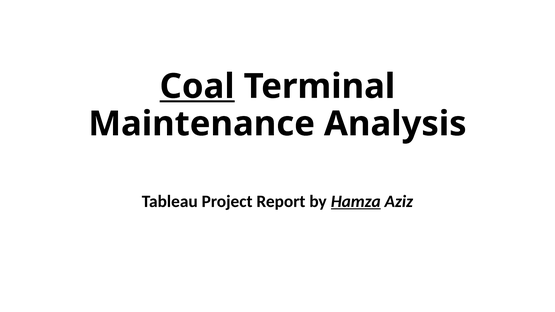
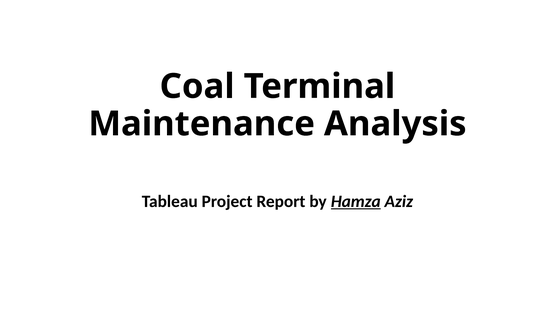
Coal underline: present -> none
